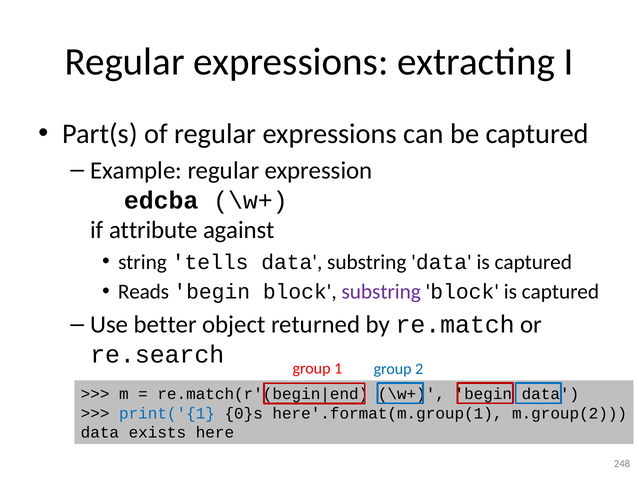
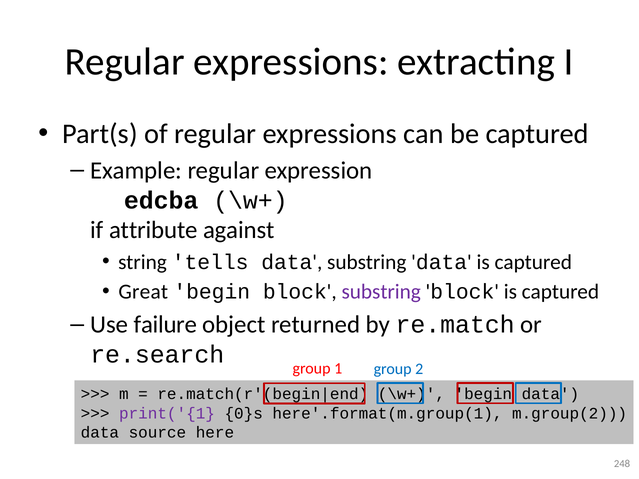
Reads: Reads -> Great
better: better -> failure
print('{1 colour: blue -> purple
exists: exists -> source
